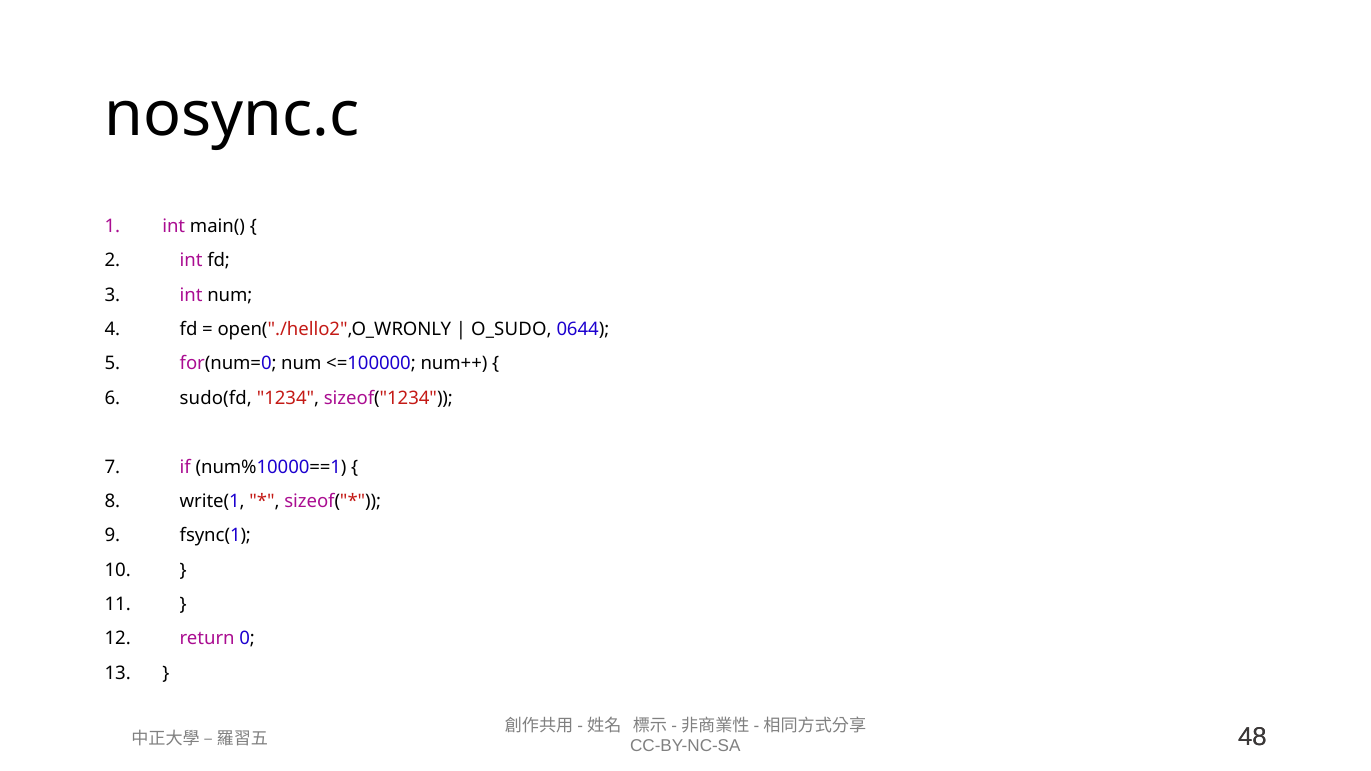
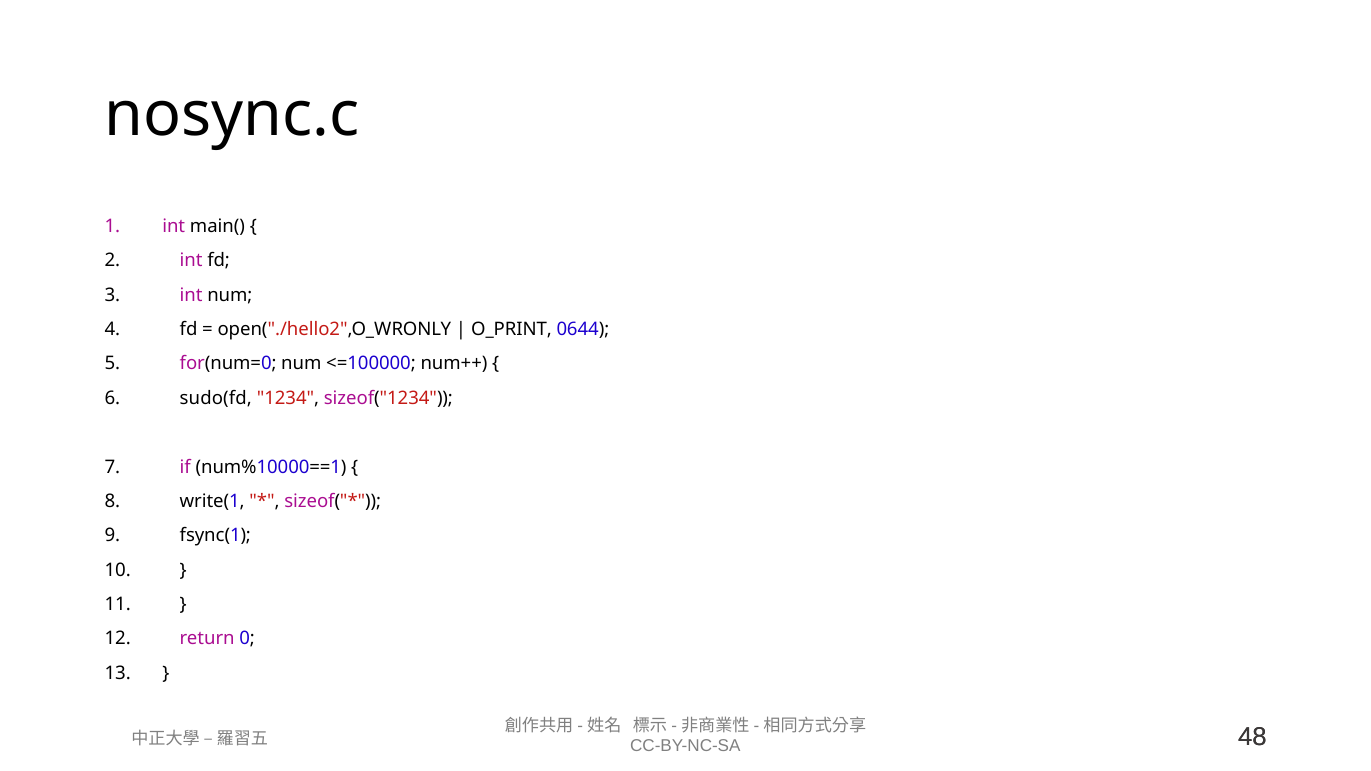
O_SUDO: O_SUDO -> O_PRINT
